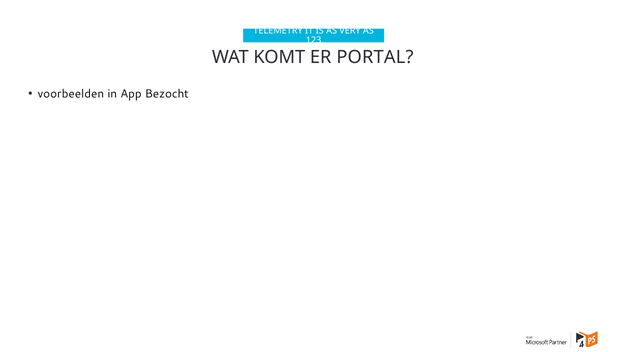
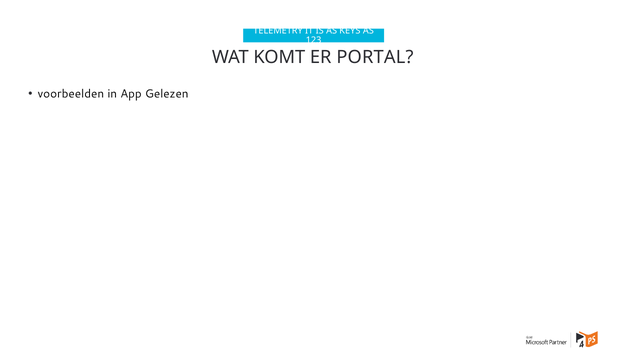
VERY: VERY -> KEYS
Bezocht: Bezocht -> Gelezen
